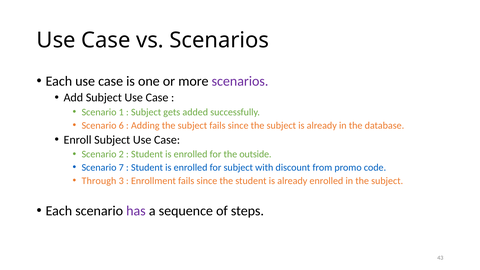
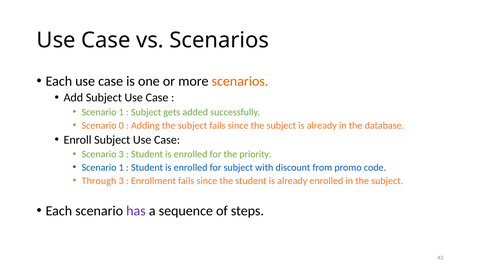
scenarios at (240, 81) colour: purple -> orange
6: 6 -> 0
Scenario 2: 2 -> 3
outside: outside -> priority
7 at (121, 167): 7 -> 1
